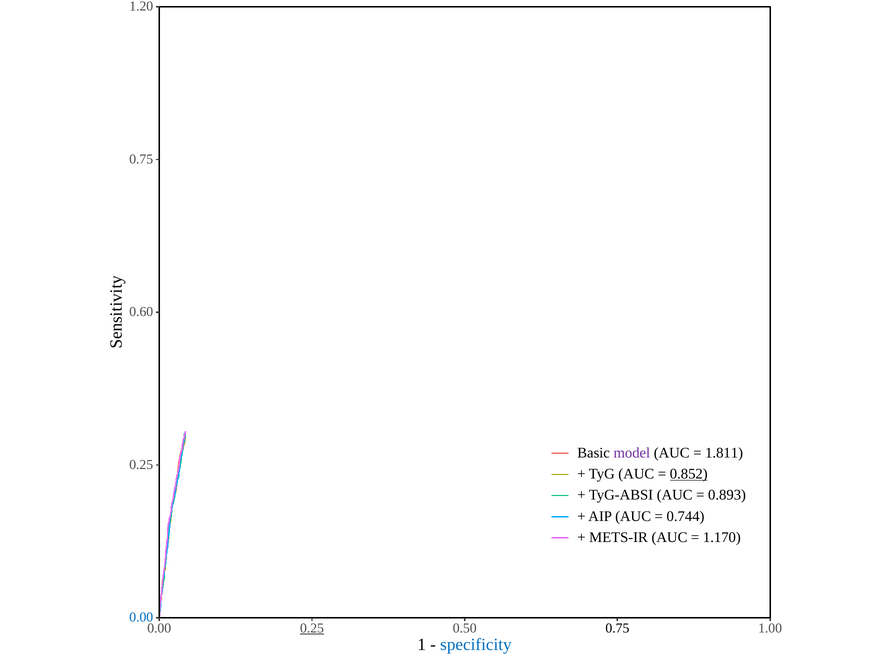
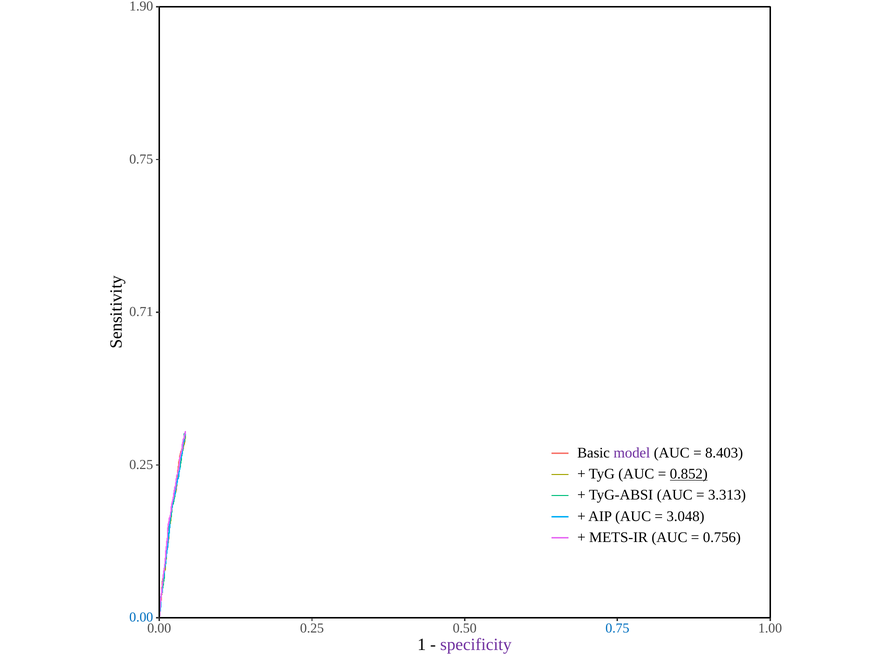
1.20: 1.20 -> 1.90
0.60: 0.60 -> 0.71
1.811: 1.811 -> 8.403
0.893: 0.893 -> 3.313
0.744: 0.744 -> 3.048
1.170: 1.170 -> 0.756
0.25 at (312, 628) underline: present -> none
0.75 at (617, 628) colour: black -> blue
specificity colour: blue -> purple
